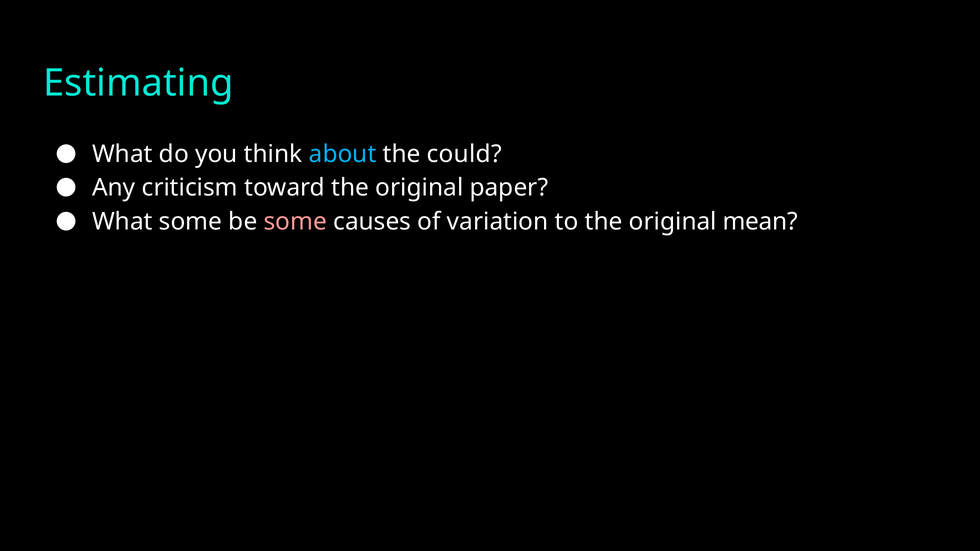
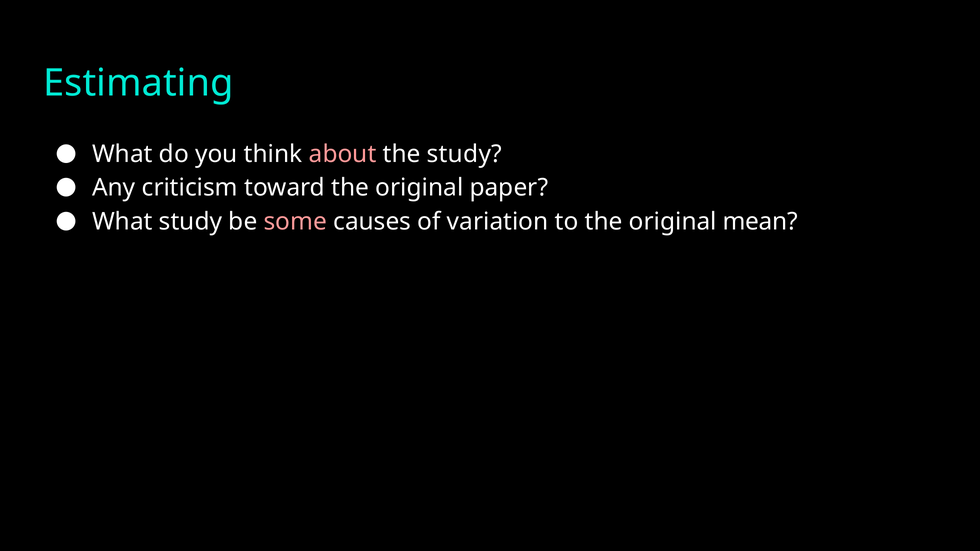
about colour: light blue -> pink
the could: could -> study
What some: some -> study
